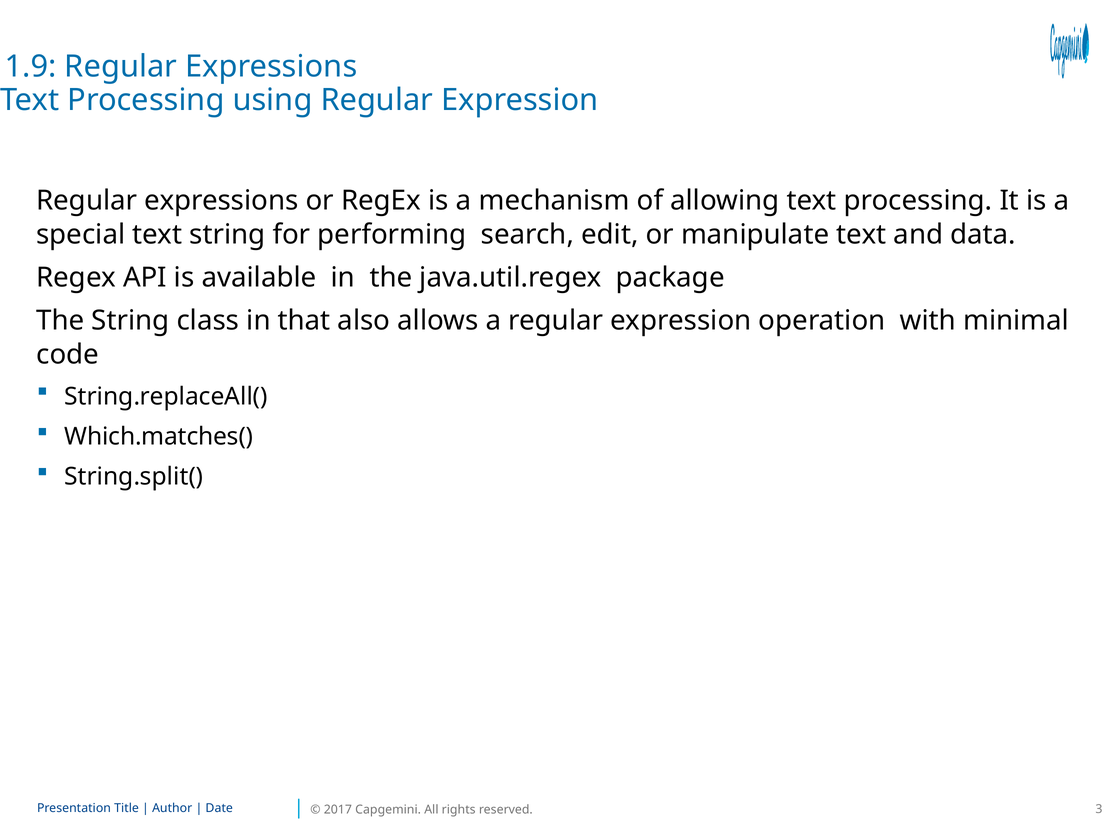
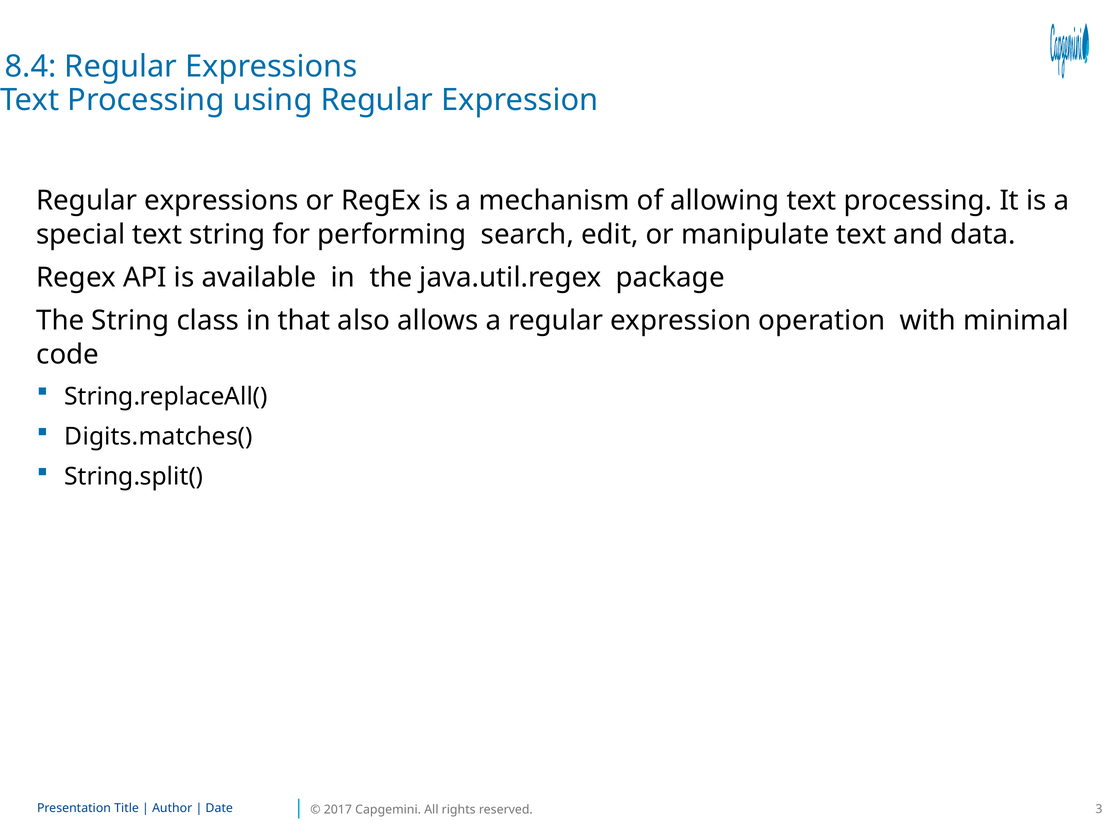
1.9: 1.9 -> 8.4
Which.matches(: Which.matches( -> Digits.matches(
